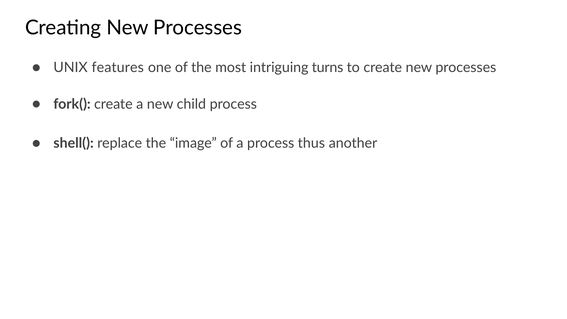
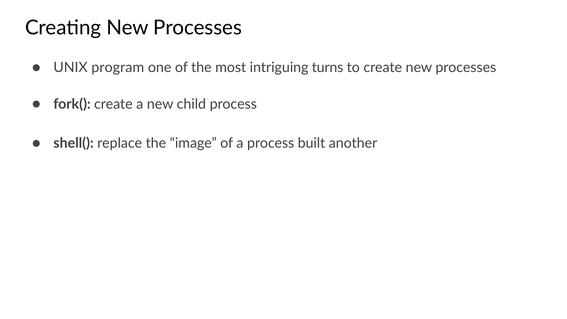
features: features -> program
thus: thus -> built
